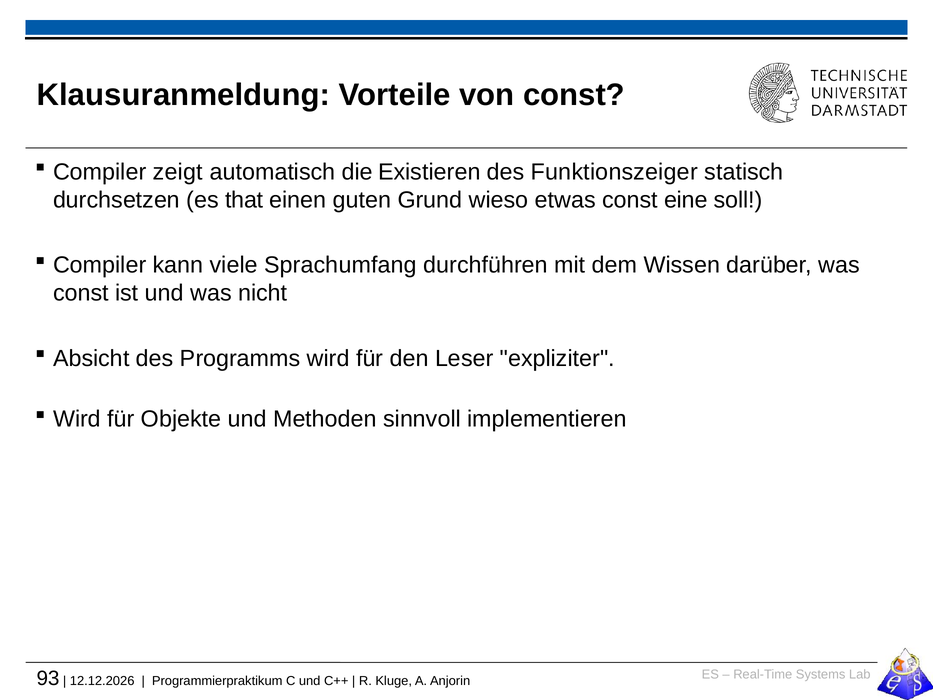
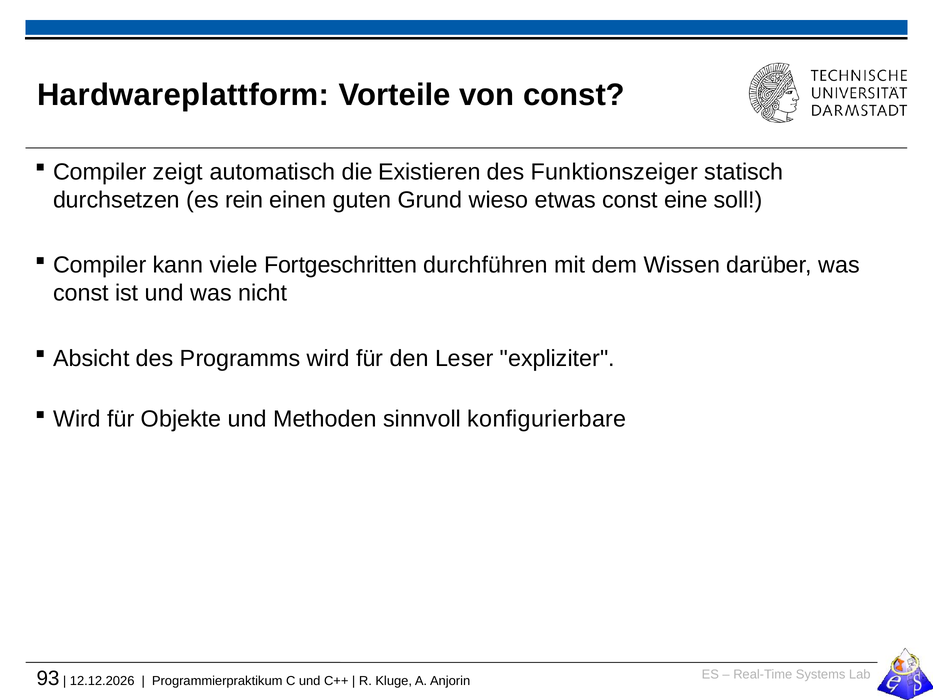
Klausuranmeldung: Klausuranmeldung -> Hardwareplattform
that: that -> rein
Sprachumfang: Sprachumfang -> Fortgeschritten
implementieren: implementieren -> konfigurierbare
